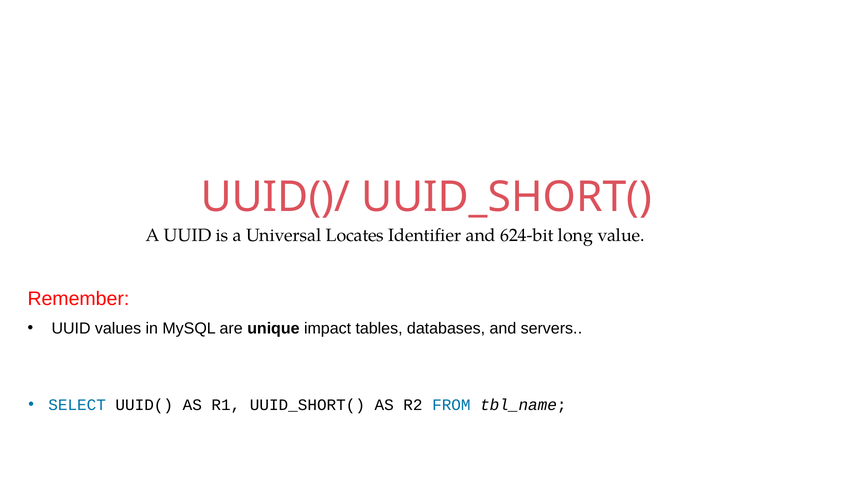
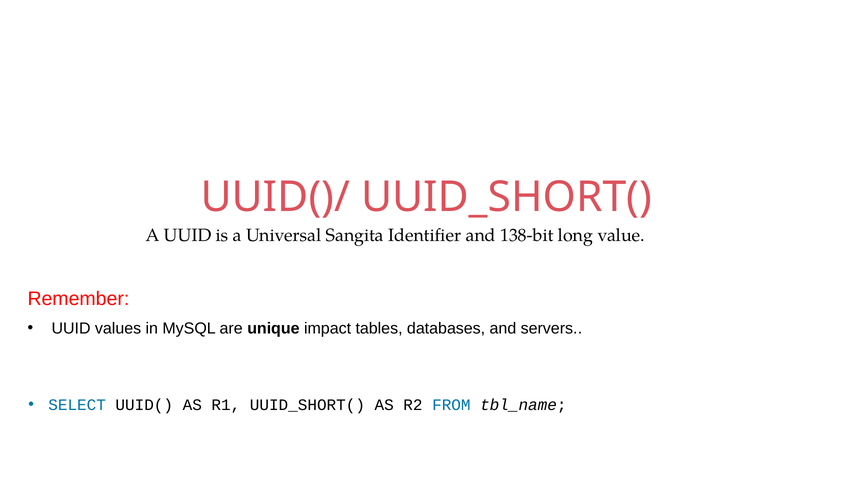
Locates: Locates -> Sangita
624-bit: 624-bit -> 138-bit
